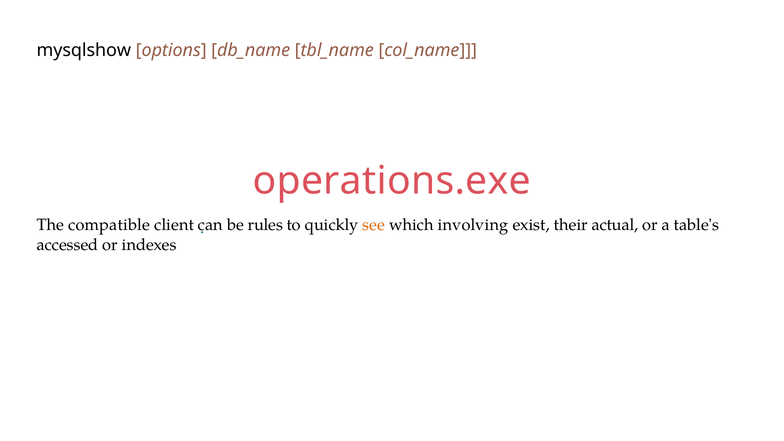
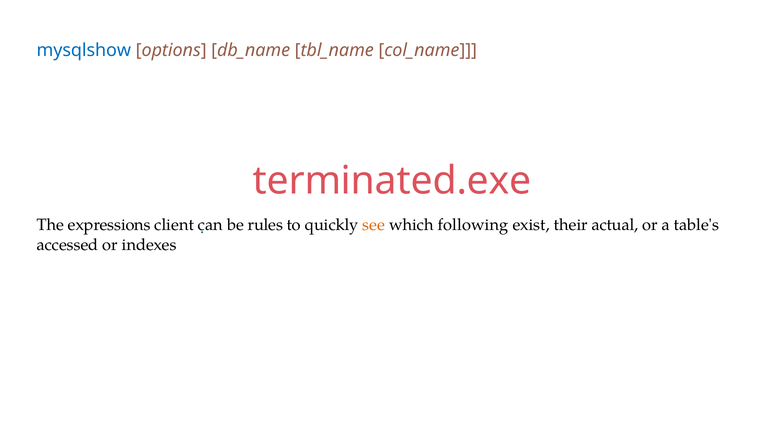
mysqlshow colour: black -> blue
operations.exe: operations.exe -> terminated.exe
compatible: compatible -> expressions
involving: involving -> following
